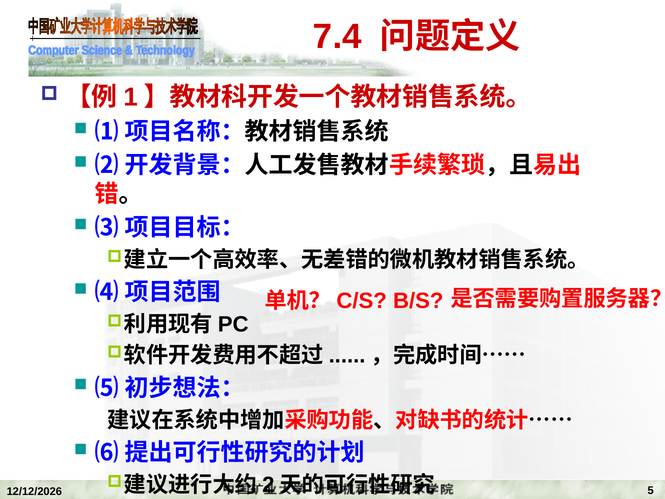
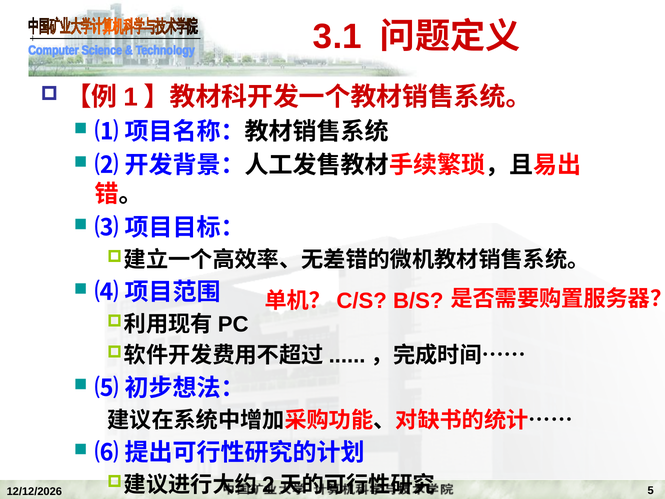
7.4: 7.4 -> 3.1
